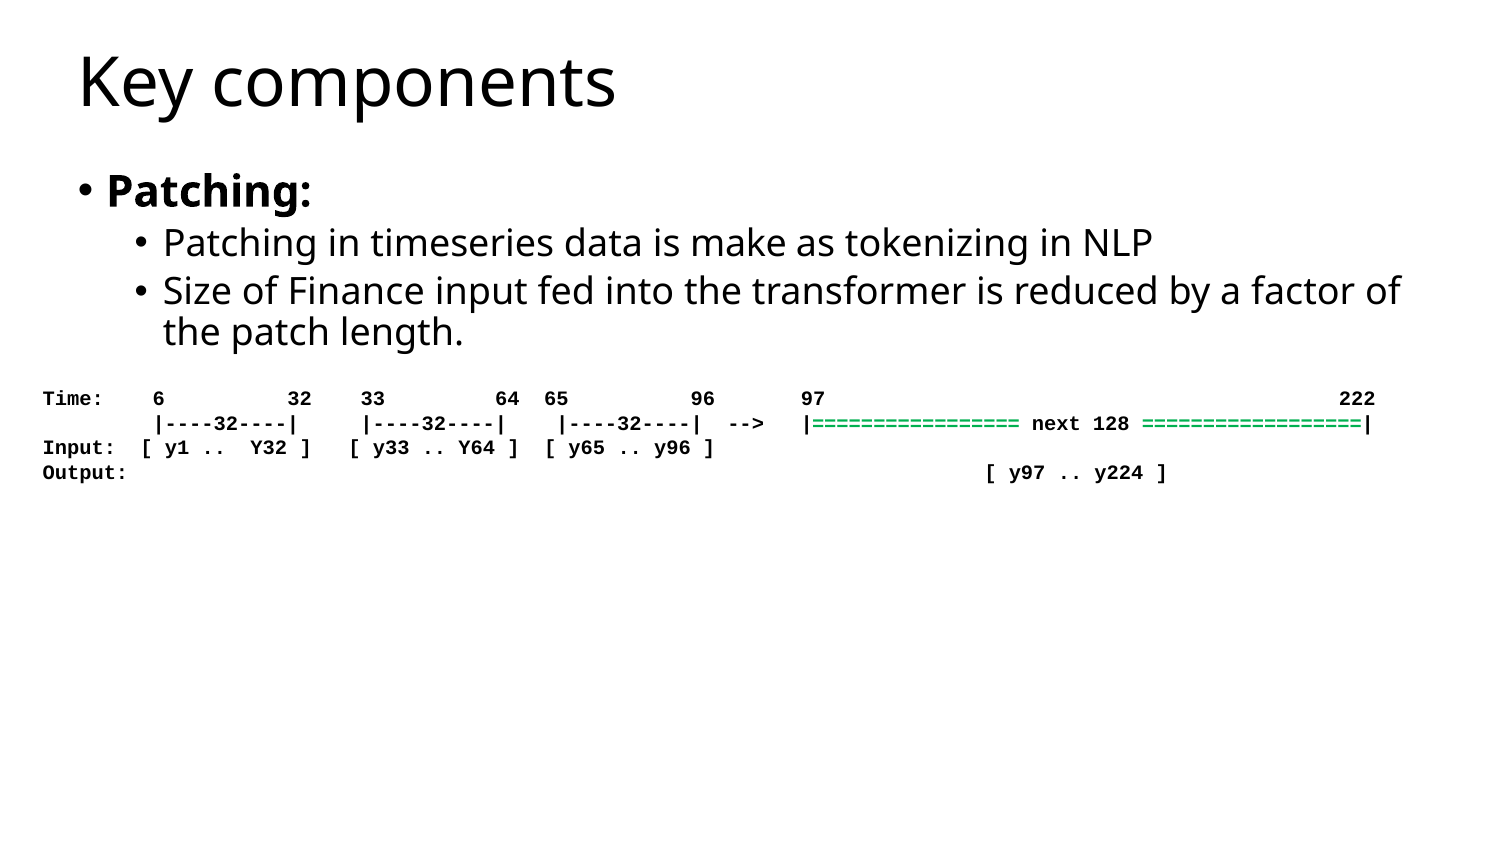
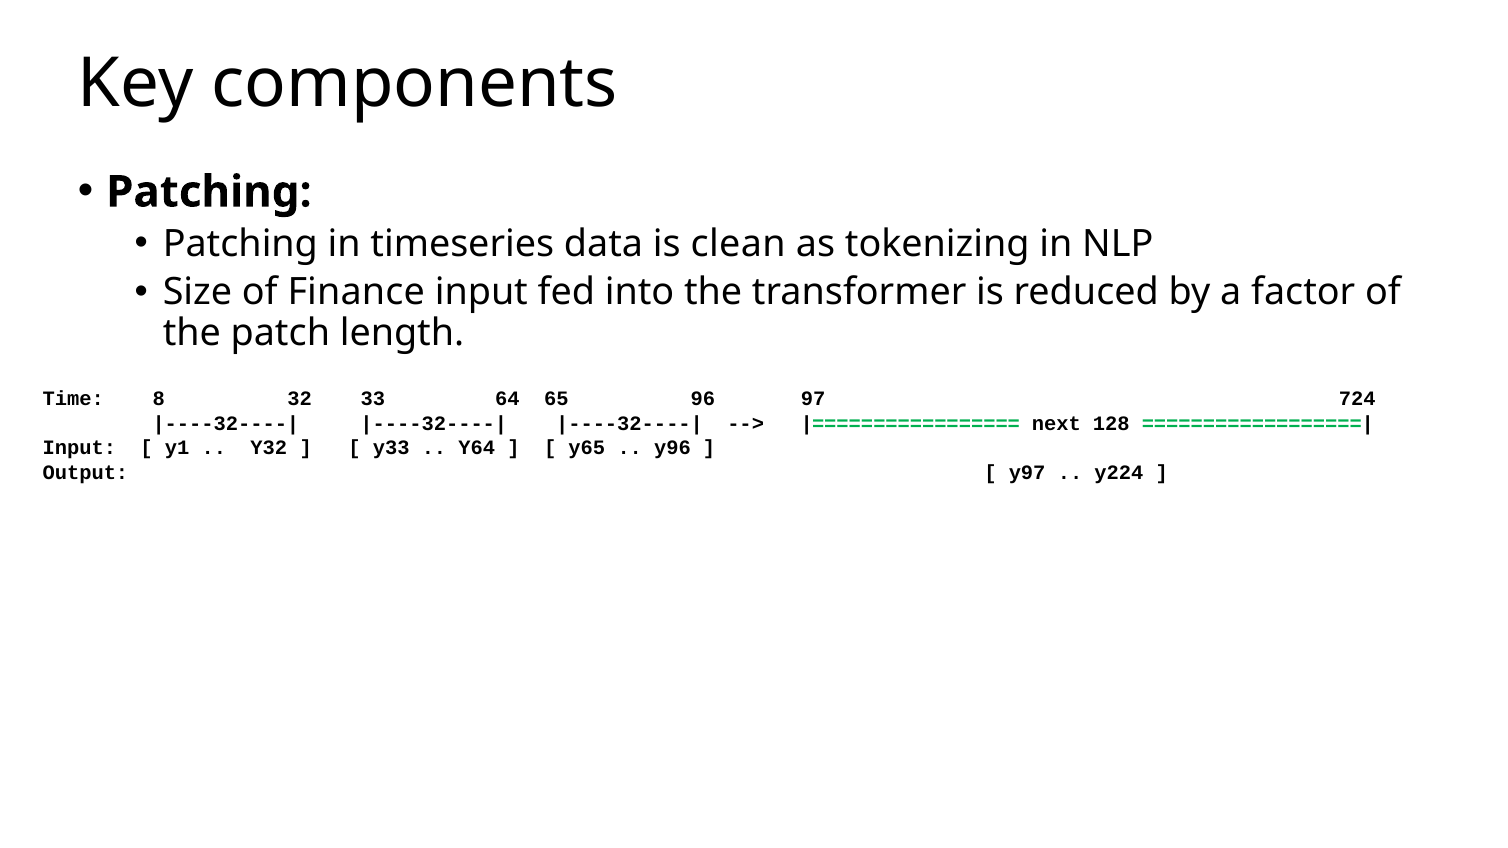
make: make -> clean
6: 6 -> 8
222: 222 -> 724
